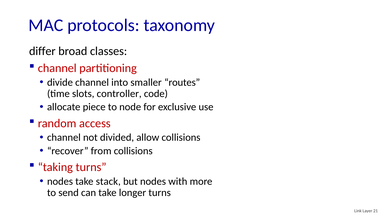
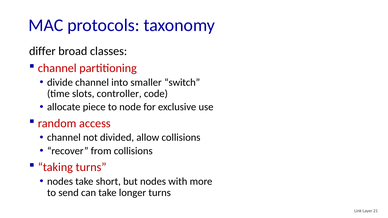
routes: routes -> switch
stack: stack -> short
